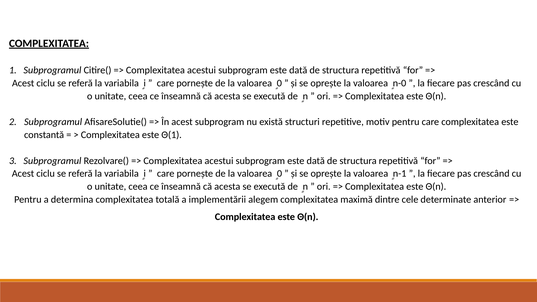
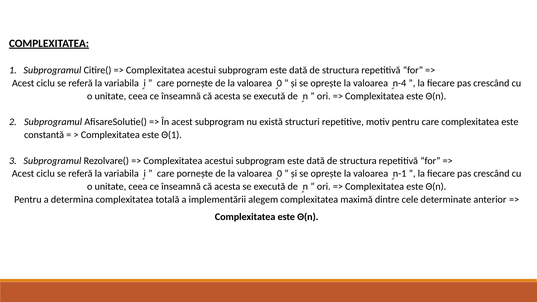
n-0: n-0 -> n-4
